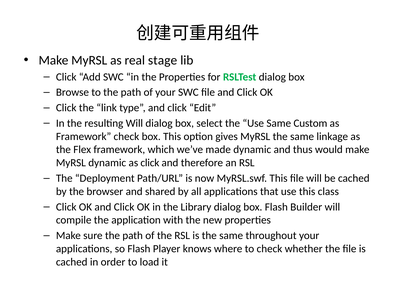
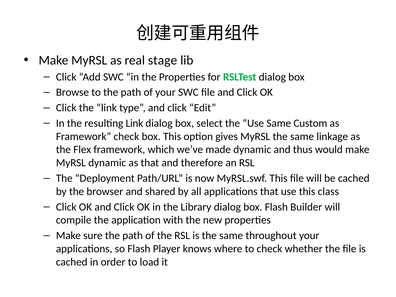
resulting Will: Will -> Link
as click: click -> that
